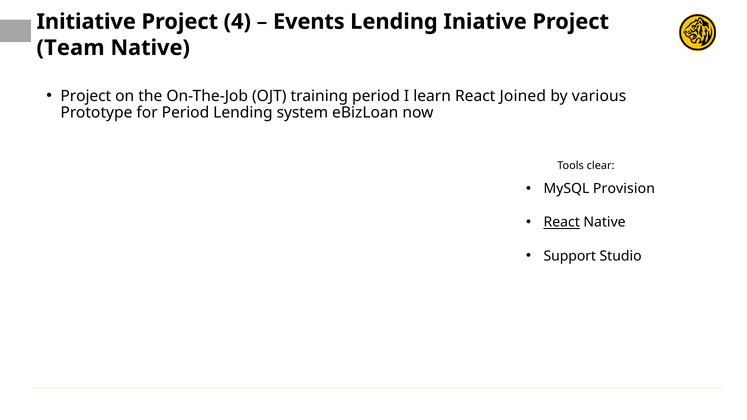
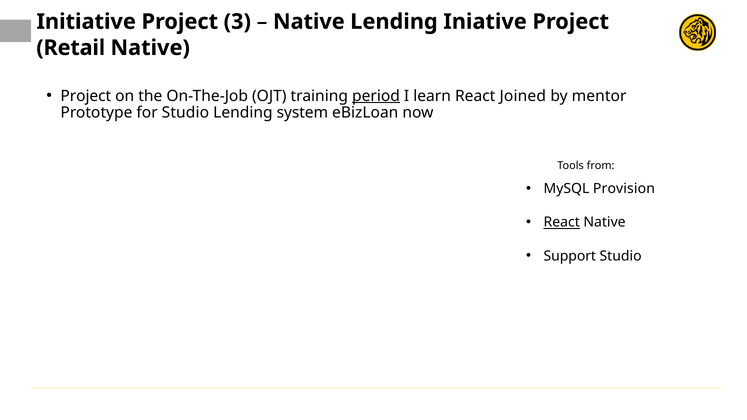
4: 4 -> 3
Events at (309, 22): Events -> Native
Team: Team -> Retail
period at (376, 96) underline: none -> present
various: various -> mentor
for Period: Period -> Studio
clear: clear -> from
